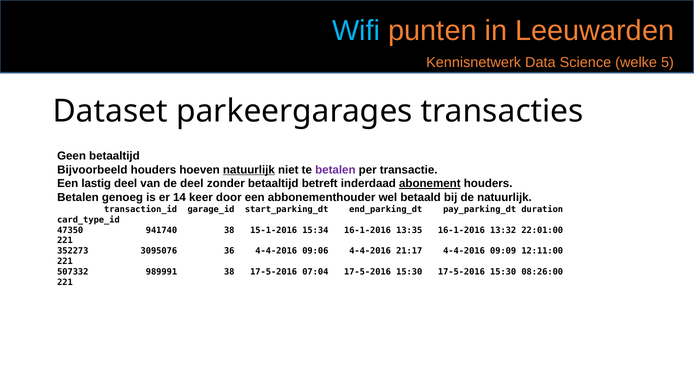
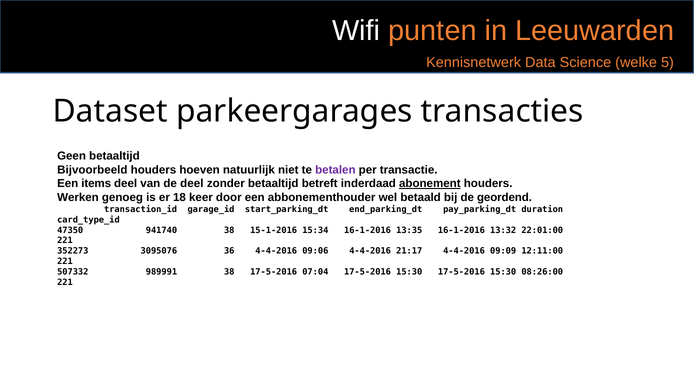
Wifi colour: light blue -> white
natuurlijk at (249, 170) underline: present -> none
lastig: lastig -> items
Betalen at (78, 198): Betalen -> Werken
14: 14 -> 18
de natuurlijk: natuurlijk -> geordend
